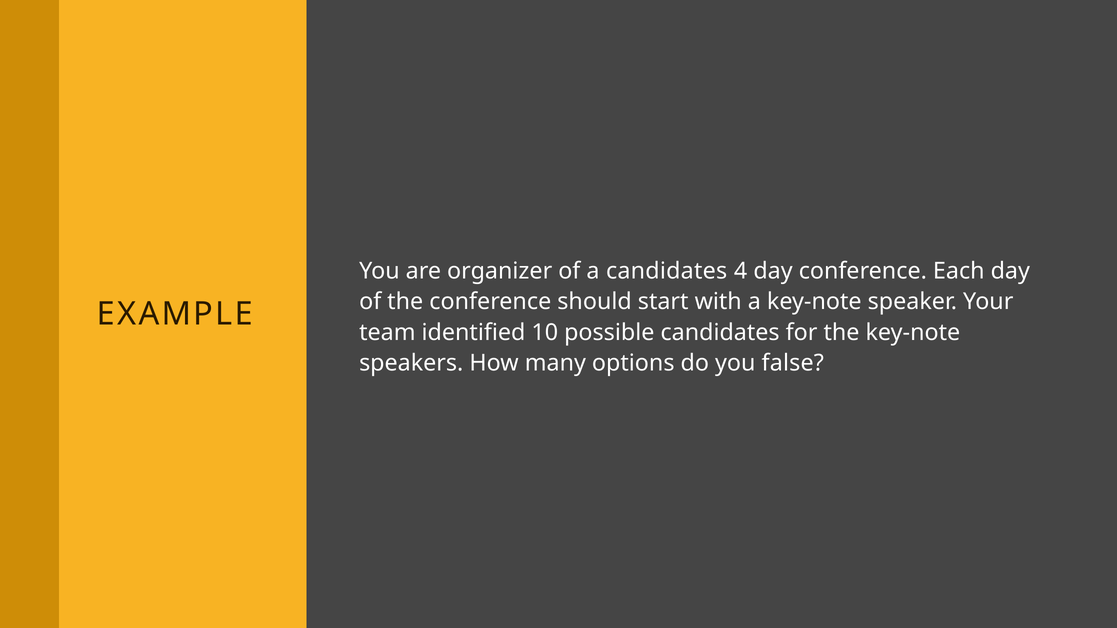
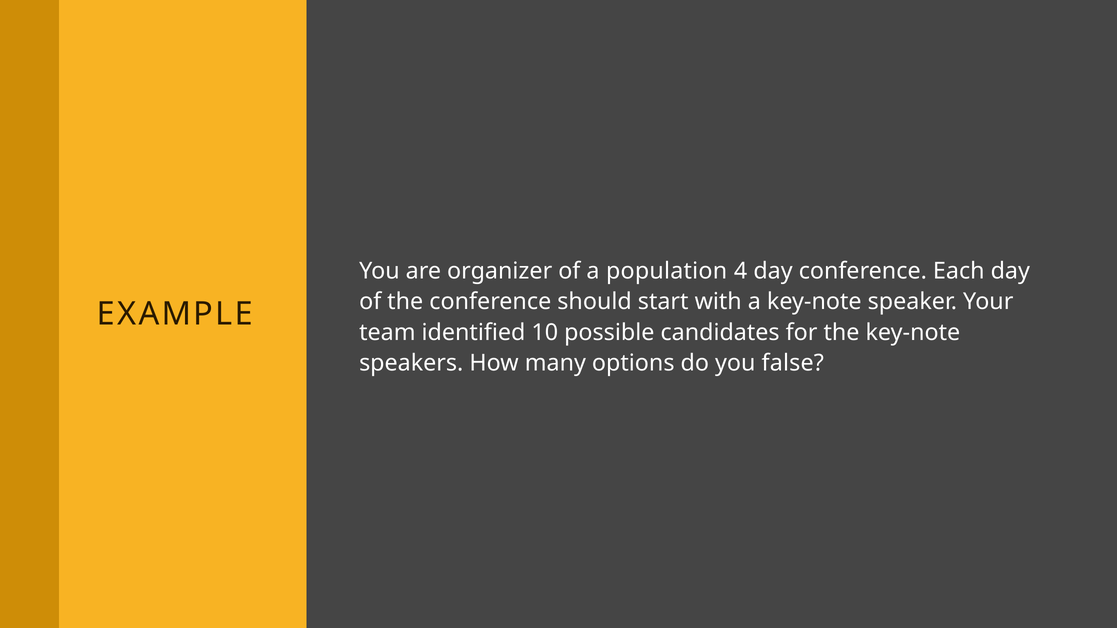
a candidates: candidates -> population
